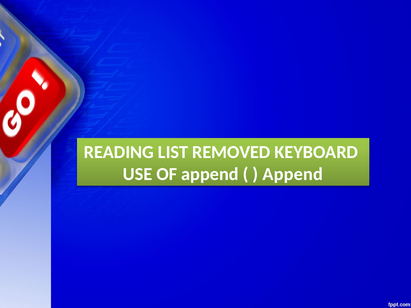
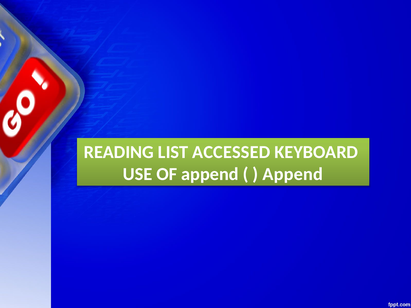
REMOVED: REMOVED -> ACCESSED
